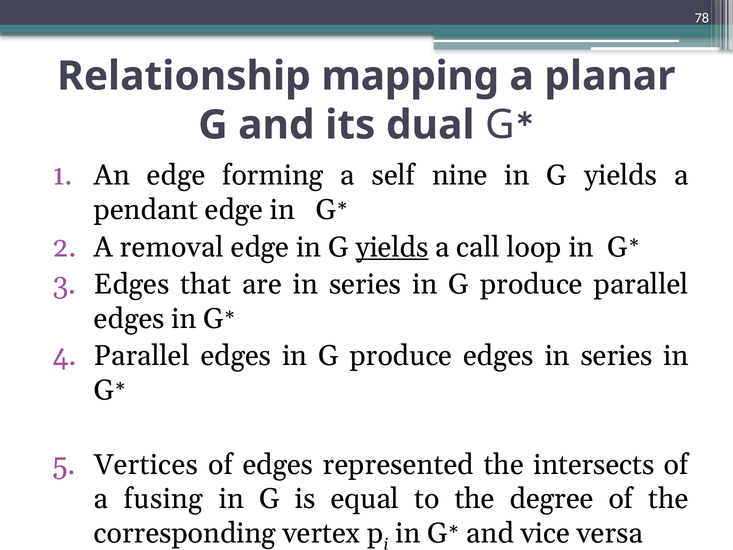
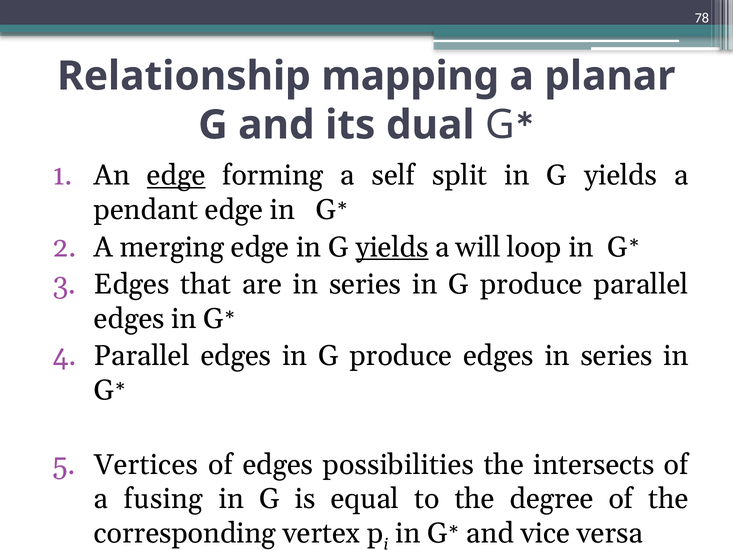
edge at (176, 175) underline: none -> present
nine: nine -> split
removal: removal -> merging
call: call -> will
represented: represented -> possibilities
